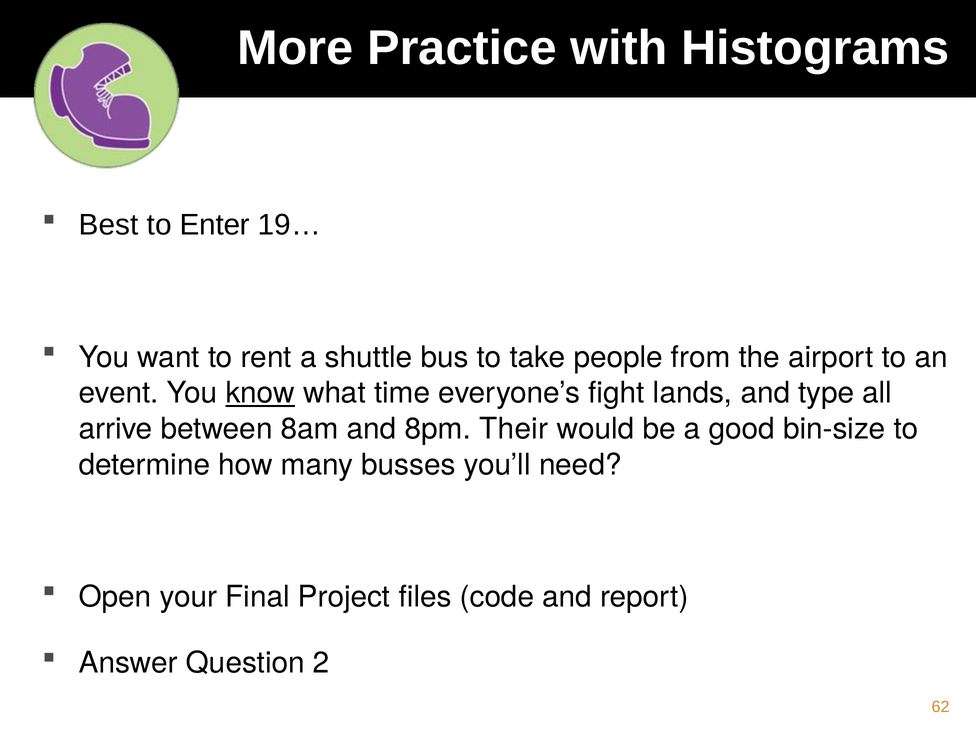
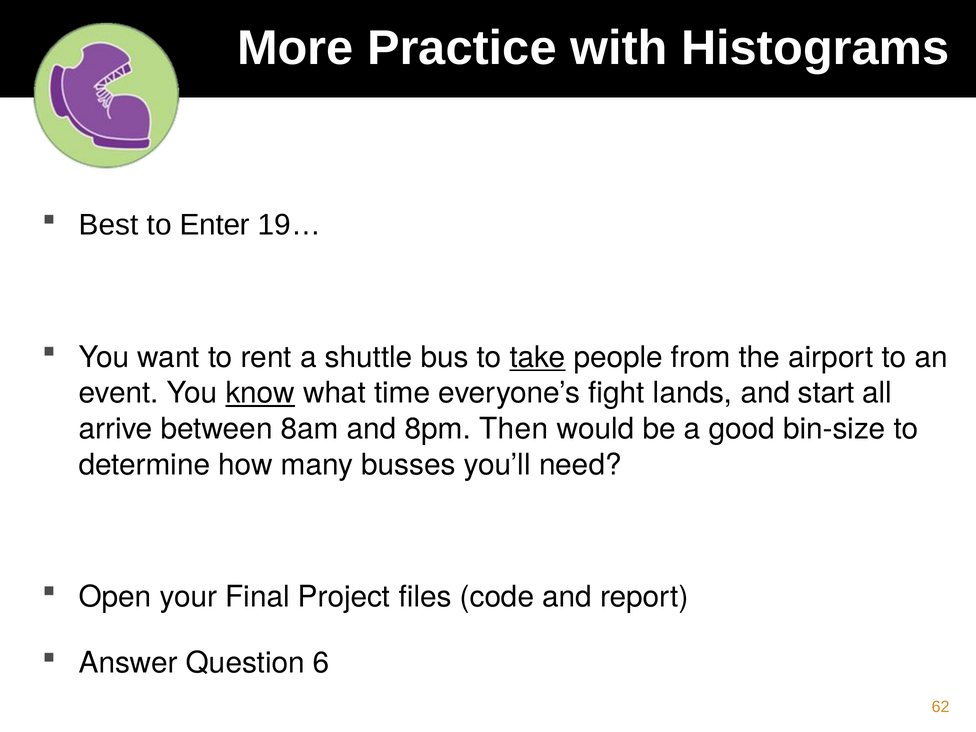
take underline: none -> present
type: type -> start
Their: Their -> Then
2: 2 -> 6
